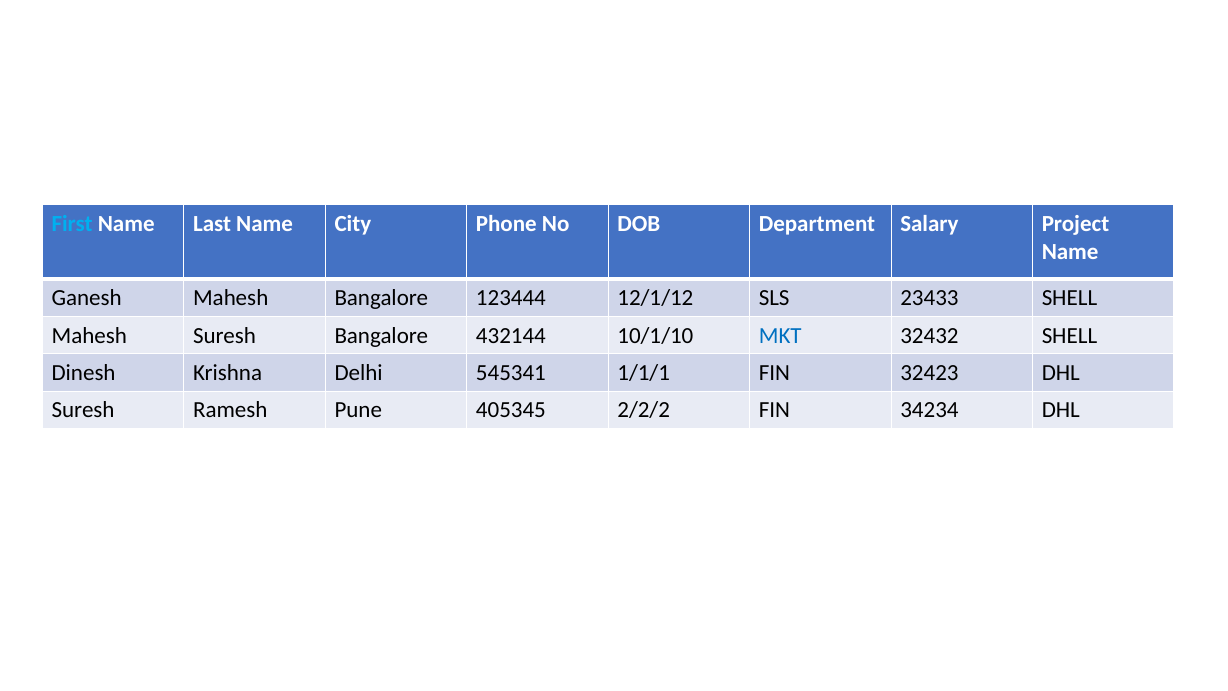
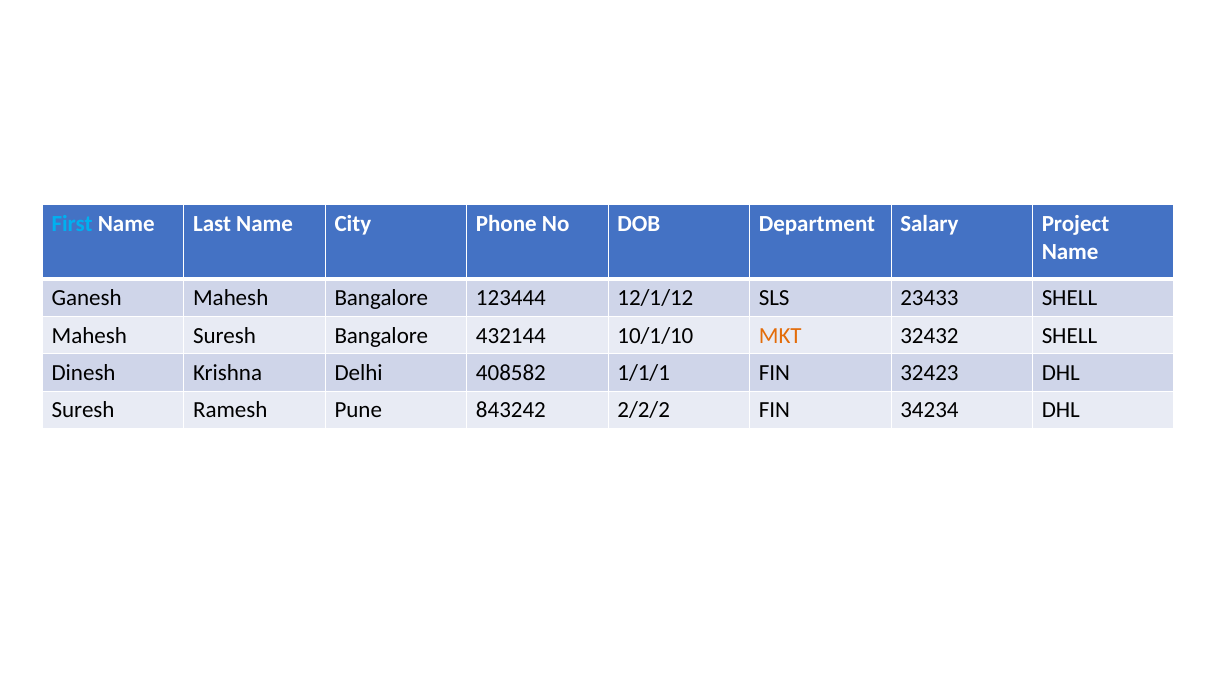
MKT colour: blue -> orange
545341: 545341 -> 408582
405345: 405345 -> 843242
